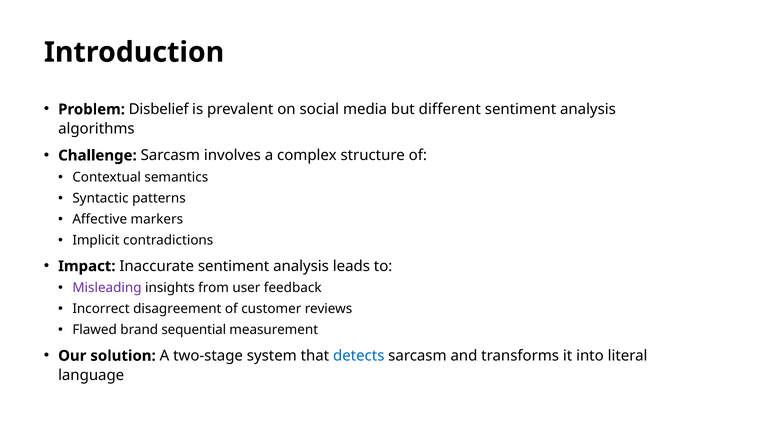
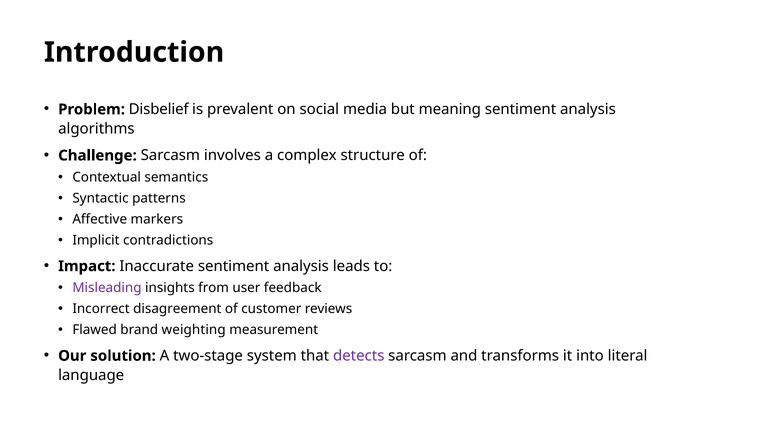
different: different -> meaning
sequential: sequential -> weighting
detects colour: blue -> purple
